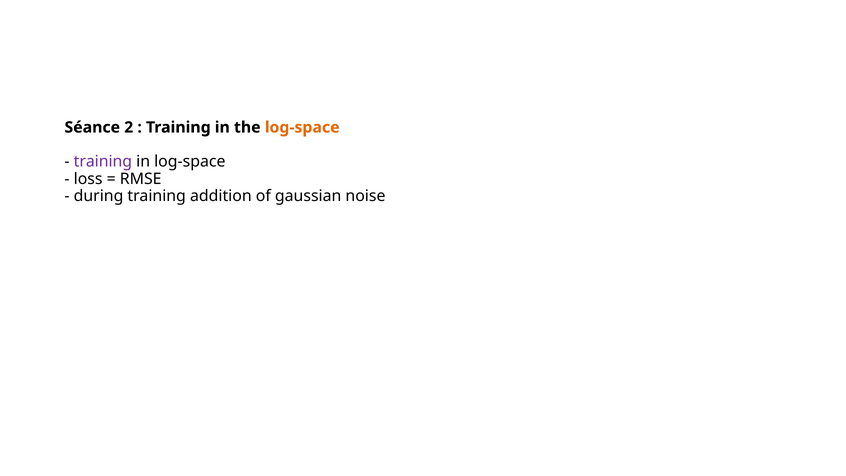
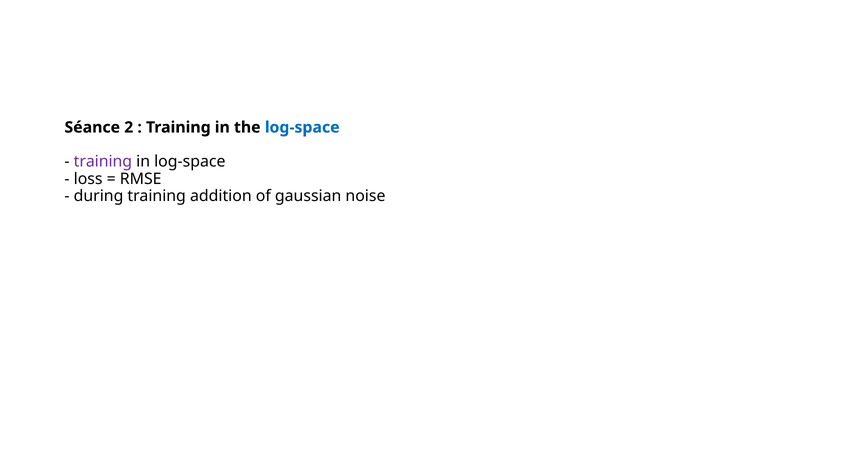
log-space at (302, 127) colour: orange -> blue
